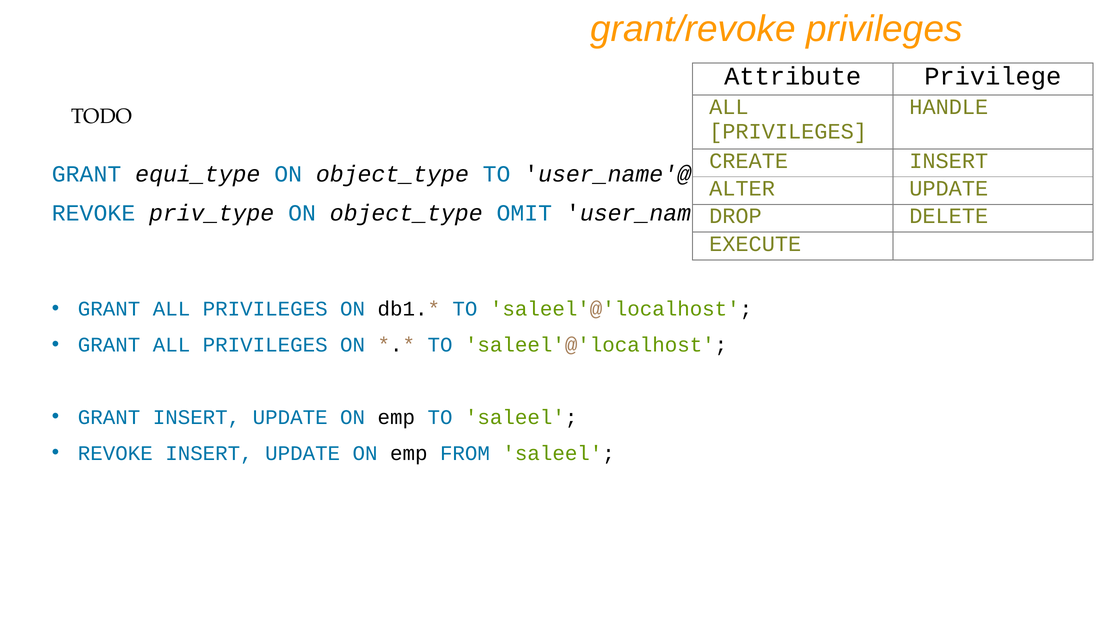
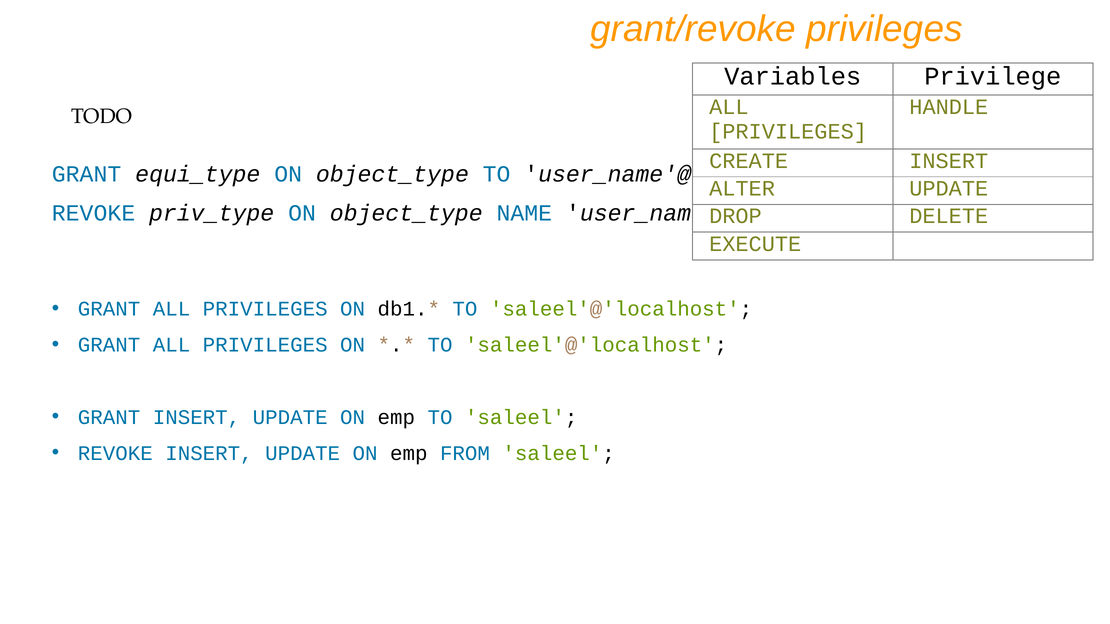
Attribute: Attribute -> Variables
OMIT: OMIT -> NAME
